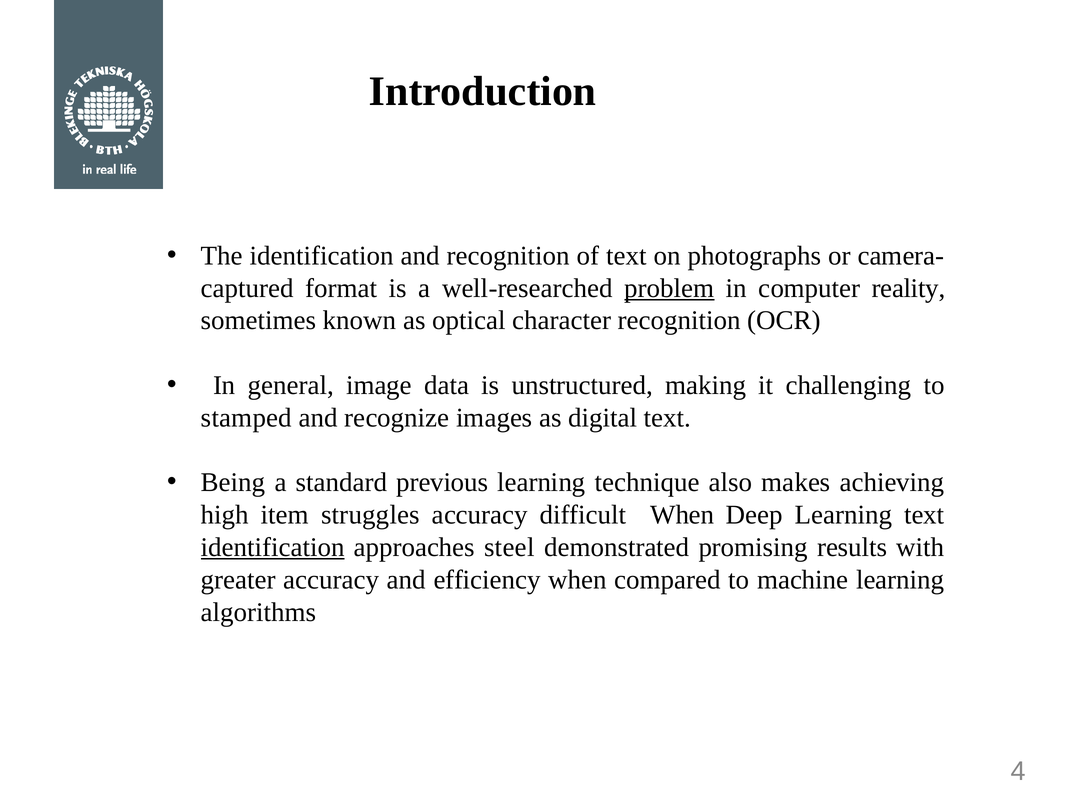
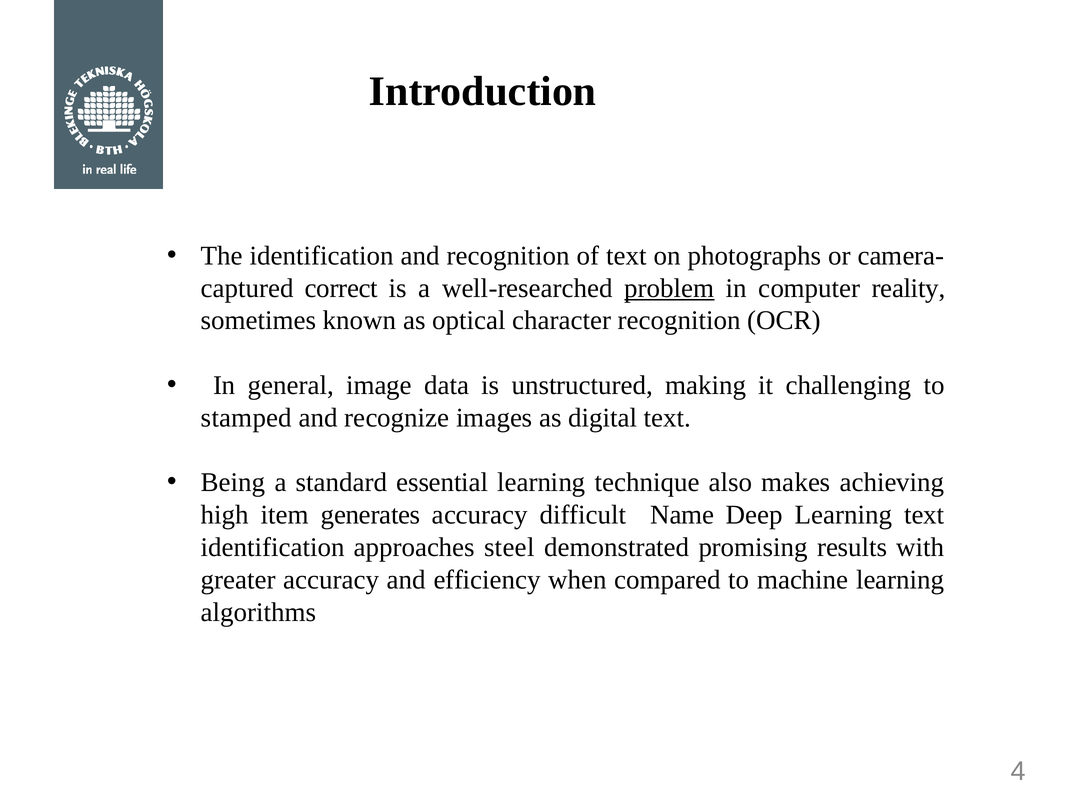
format: format -> correct
previous: previous -> essential
struggles: struggles -> generates
difficult When: When -> Name
identification at (273, 547) underline: present -> none
